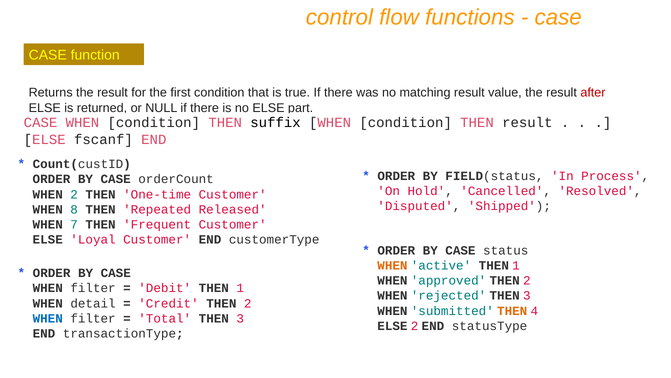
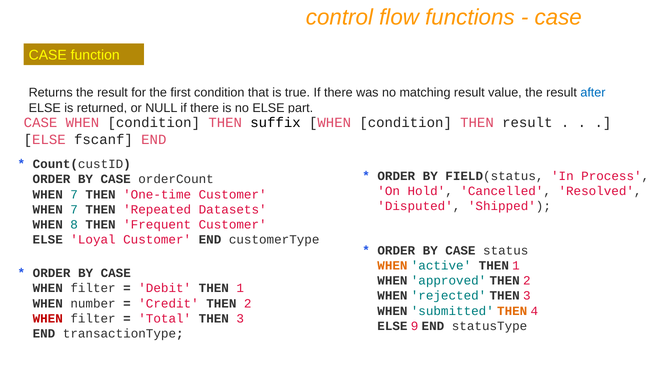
after colour: red -> blue
2 at (74, 194): 2 -> 7
8 at (74, 209): 8 -> 7
Released: Released -> Datasets
7: 7 -> 8
detail: detail -> number
WHEN at (48, 318) colour: blue -> red
ELSE 2: 2 -> 9
